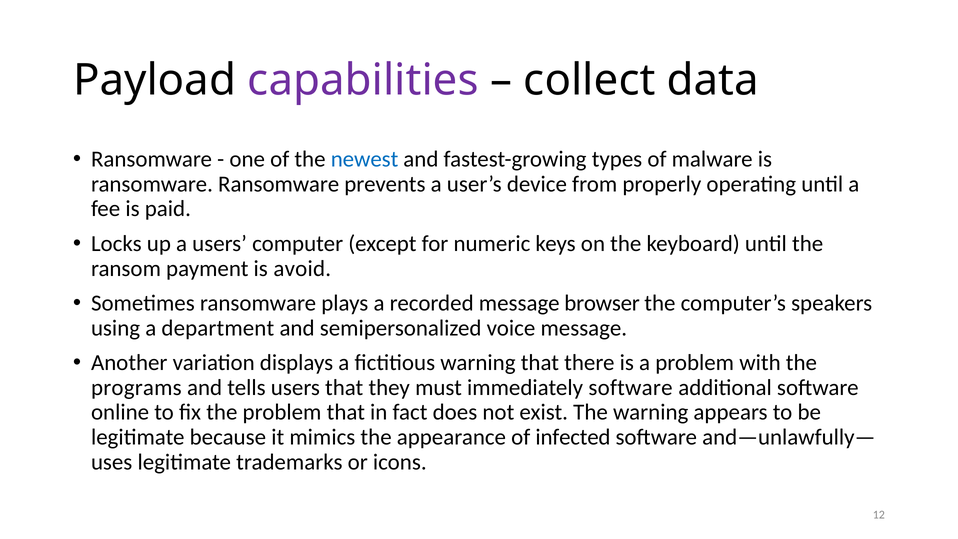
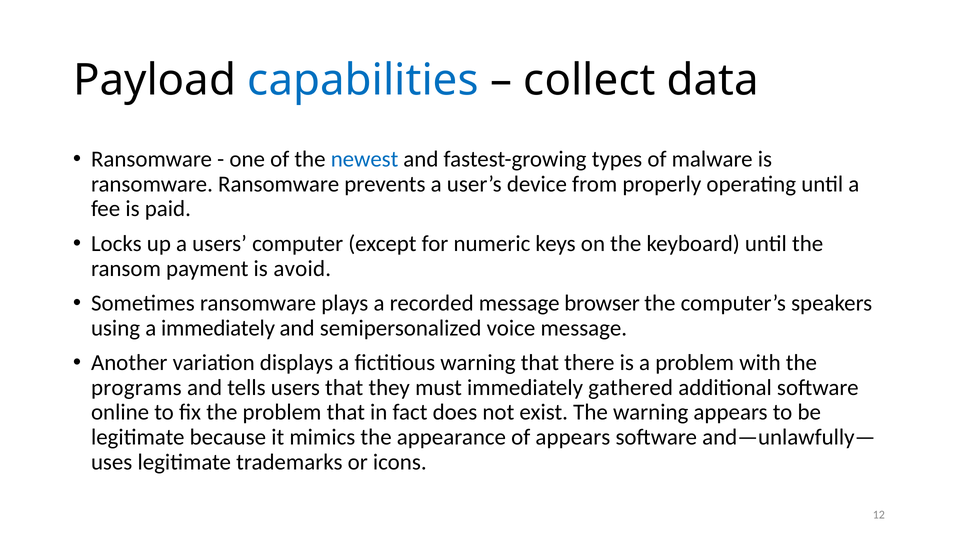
capabilities colour: purple -> blue
a department: department -> immediately
immediately software: software -> gathered
of infected: infected -> appears
